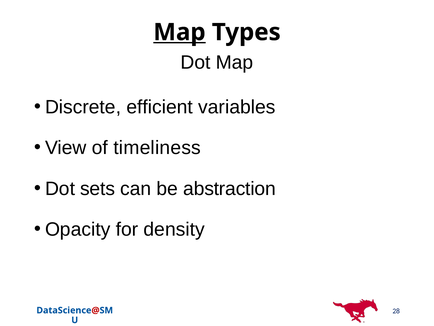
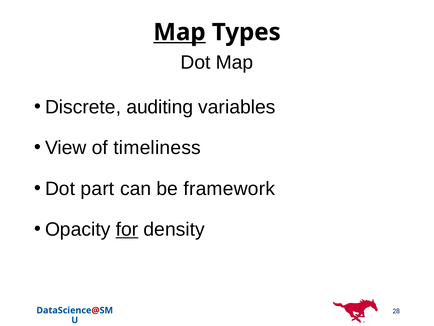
efficient: efficient -> auditing
sets: sets -> part
abstraction: abstraction -> framework
for underline: none -> present
